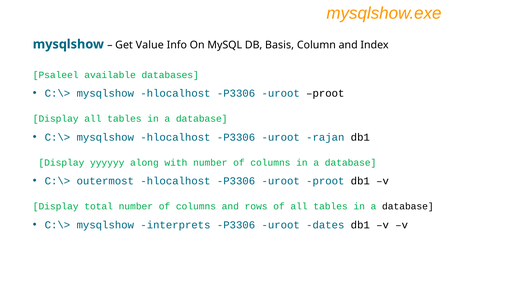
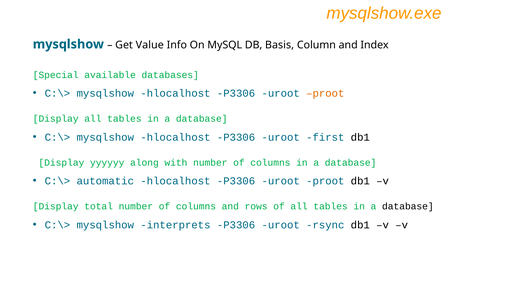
Psaleel: Psaleel -> Special
proot at (325, 93) colour: black -> orange
rajan: rajan -> first
outermost: outermost -> automatic
dates: dates -> rsync
